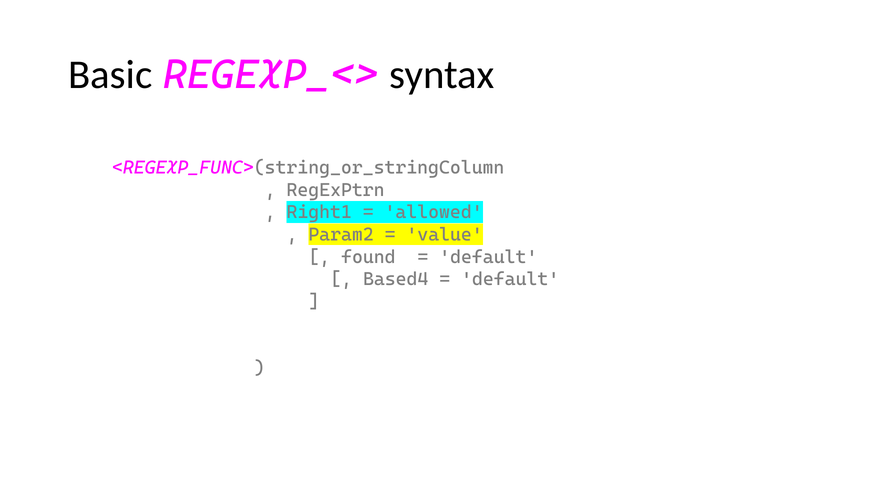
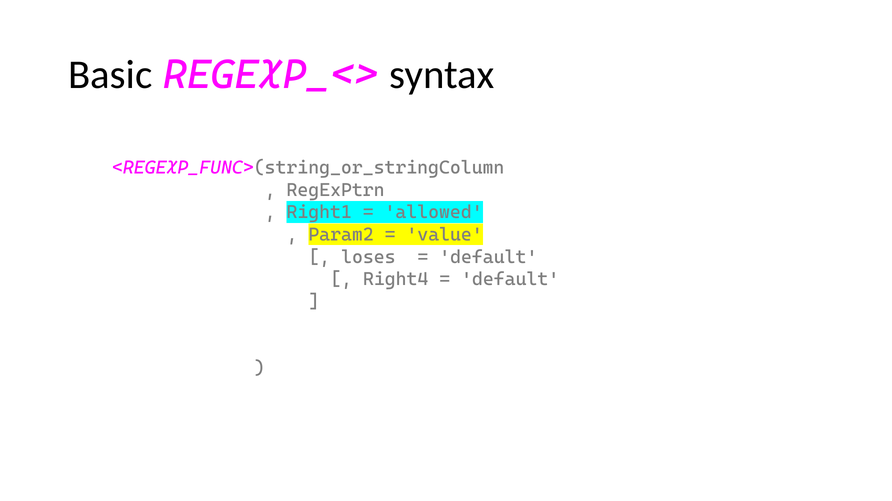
found: found -> loses
Based4: Based4 -> Right4
